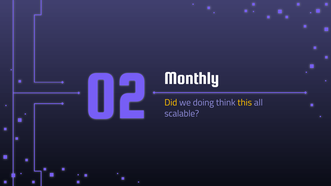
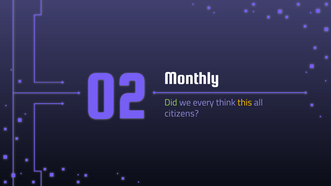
Did colour: yellow -> light green
doing: doing -> every
scalable: scalable -> citizens
